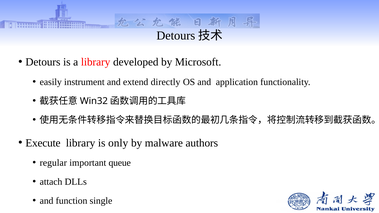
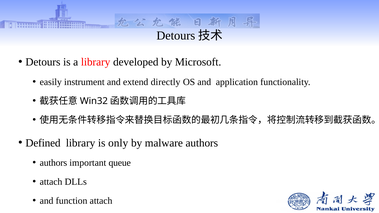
Execute: Execute -> Defined
regular at (53, 163): regular -> authors
function single: single -> attach
